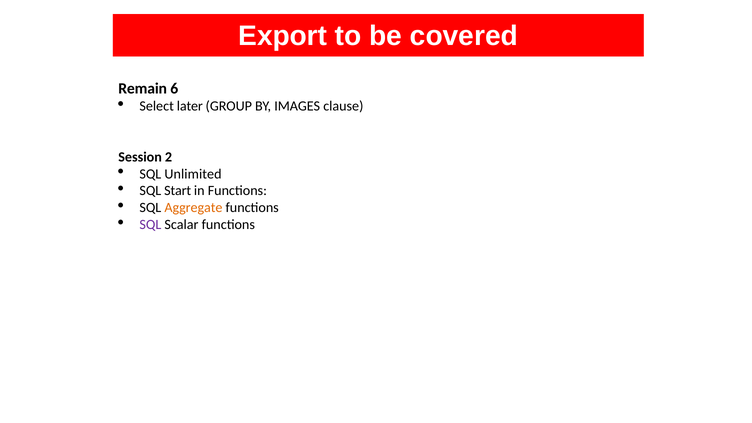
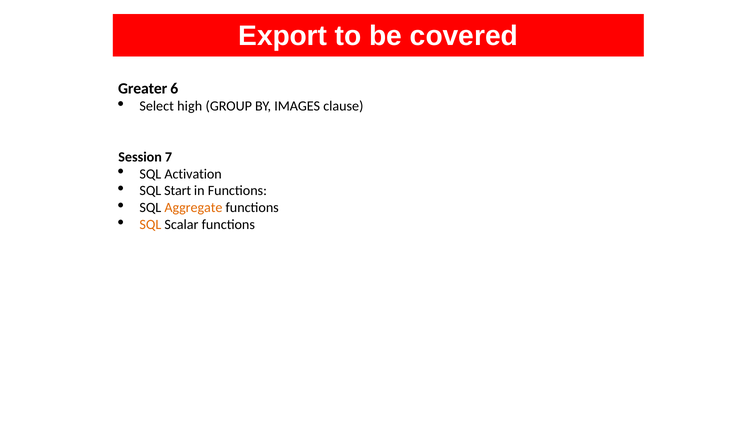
Remain: Remain -> Greater
later: later -> high
2: 2 -> 7
Unlimited: Unlimited -> Activation
SQL at (150, 225) colour: purple -> orange
